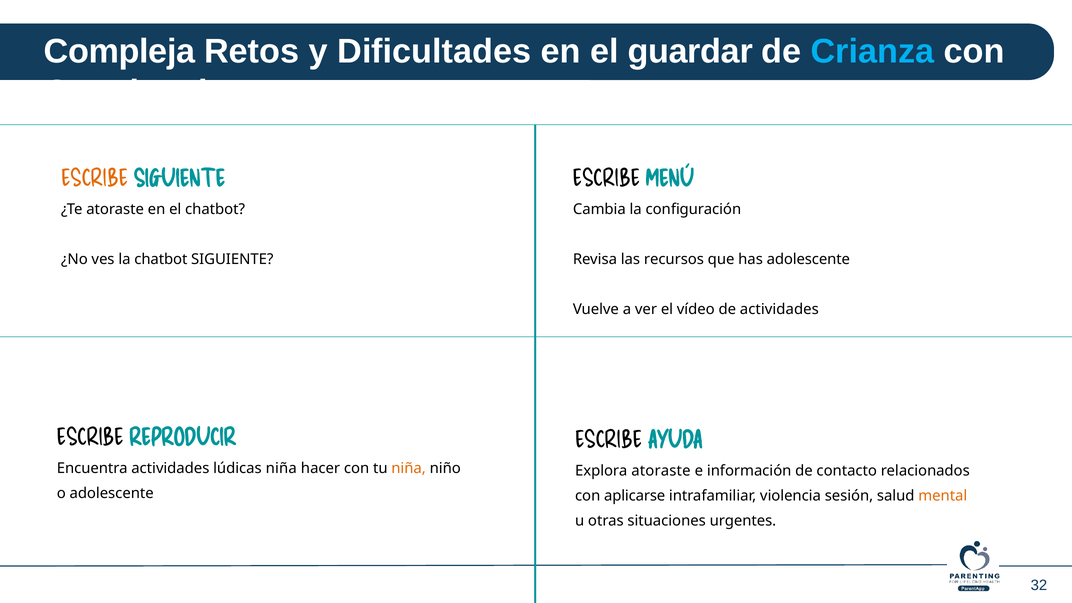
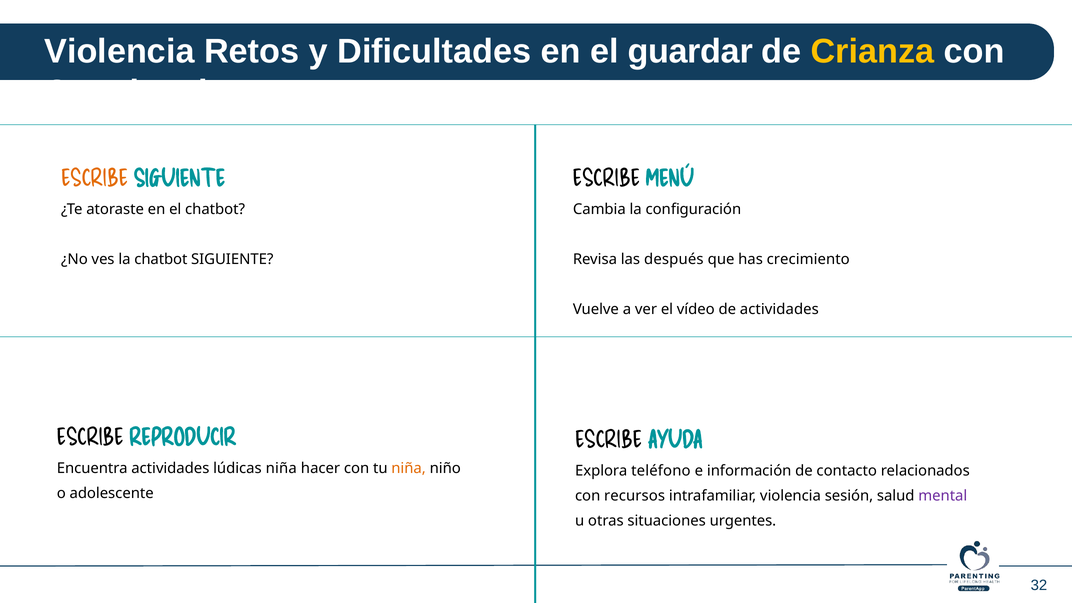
Compleja at (120, 51): Compleja -> Violencia
Crianza colour: light blue -> yellow
recursos: recursos -> después
has adolescente: adolescente -> crecimiento
Explora atoraste: atoraste -> teléfono
aplicarse: aplicarse -> recursos
mental colour: orange -> purple
